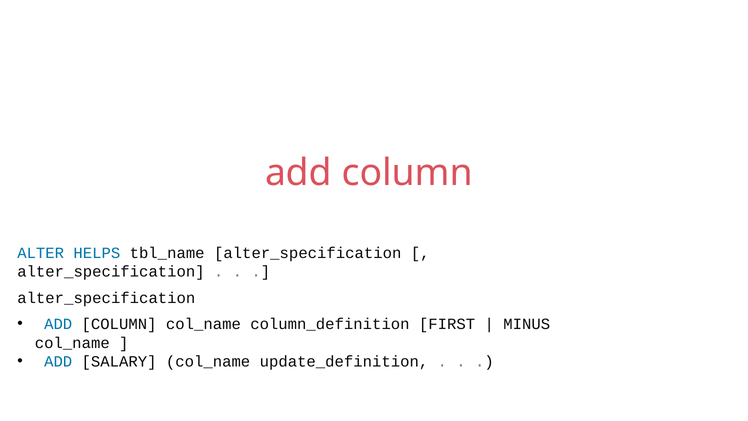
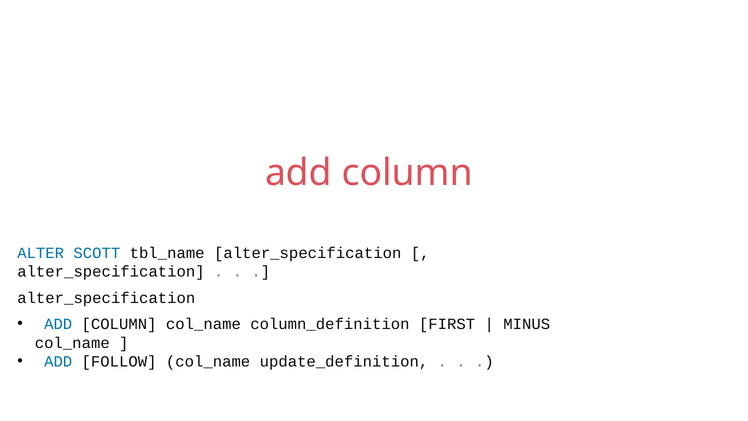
HELPS: HELPS -> SCOTT
SALARY: SALARY -> FOLLOW
